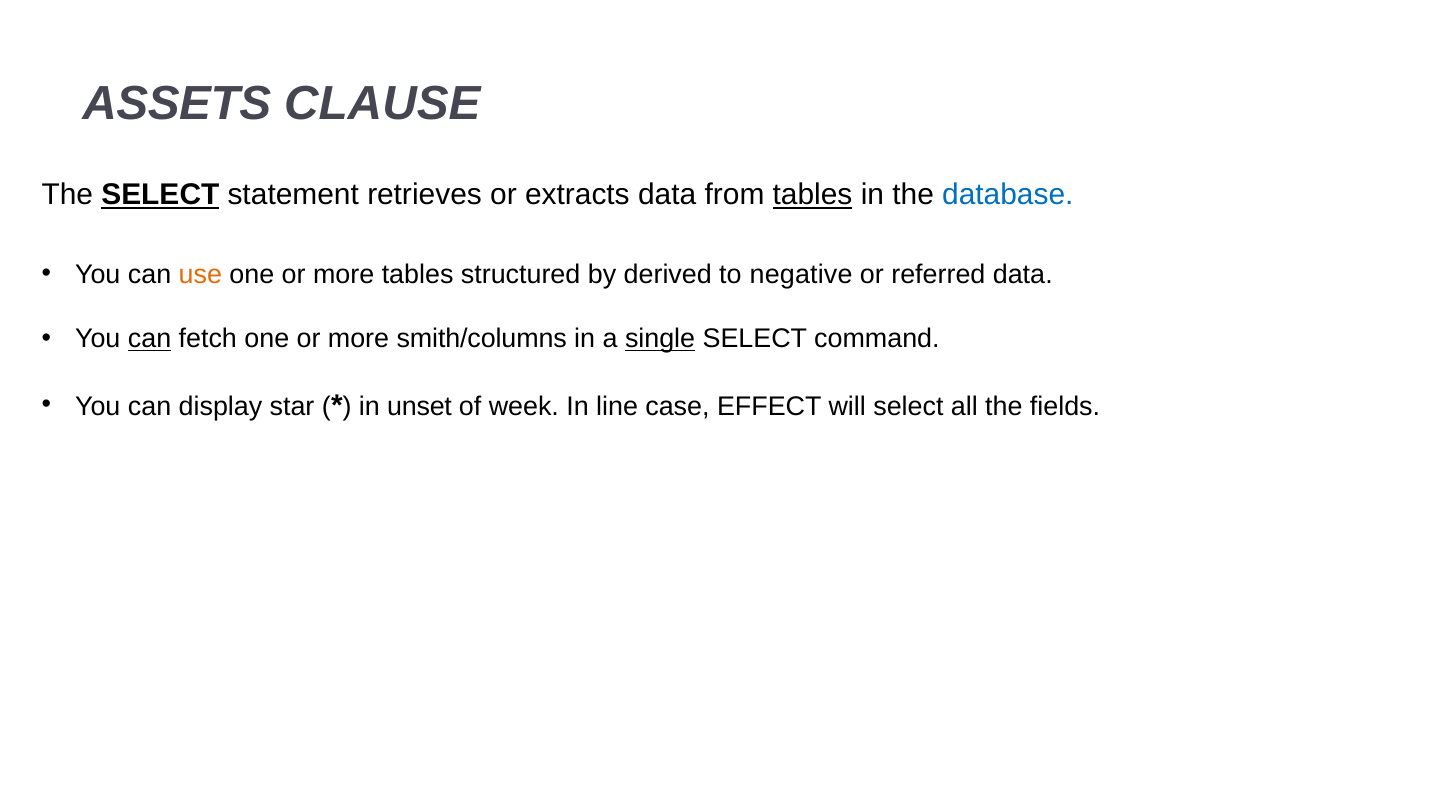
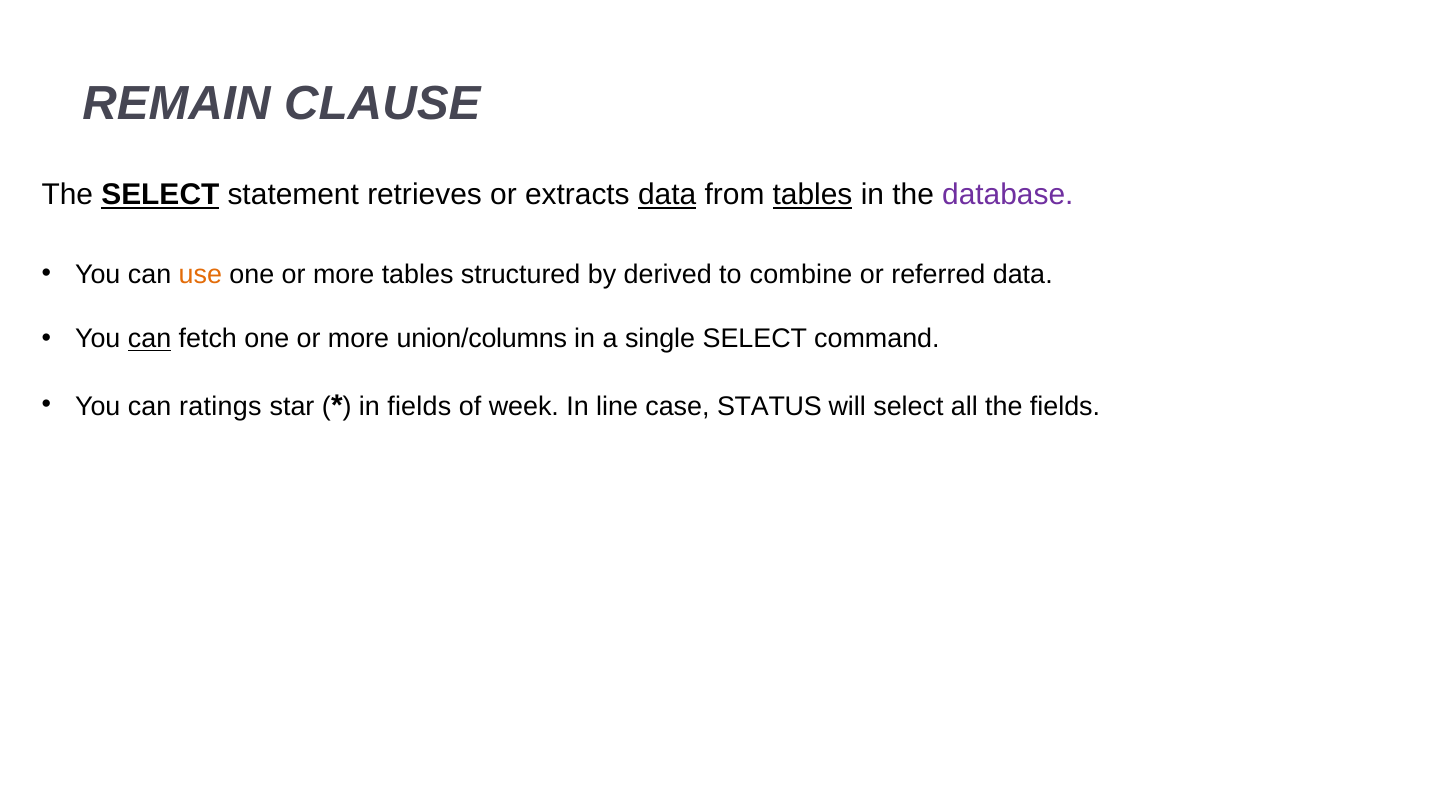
ASSETS: ASSETS -> REMAIN
data at (667, 195) underline: none -> present
database colour: blue -> purple
negative: negative -> combine
smith/columns: smith/columns -> union/columns
single underline: present -> none
display: display -> ratings
in unset: unset -> fields
EFFECT: EFFECT -> STATUS
